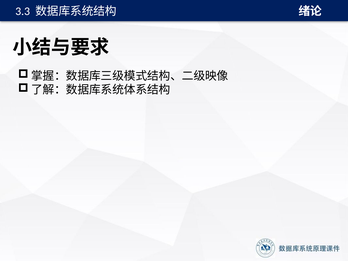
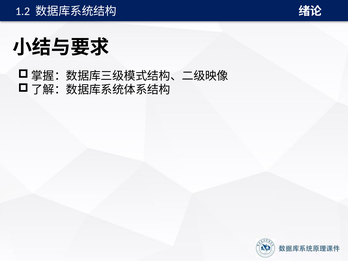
3.3: 3.3 -> 1.2
